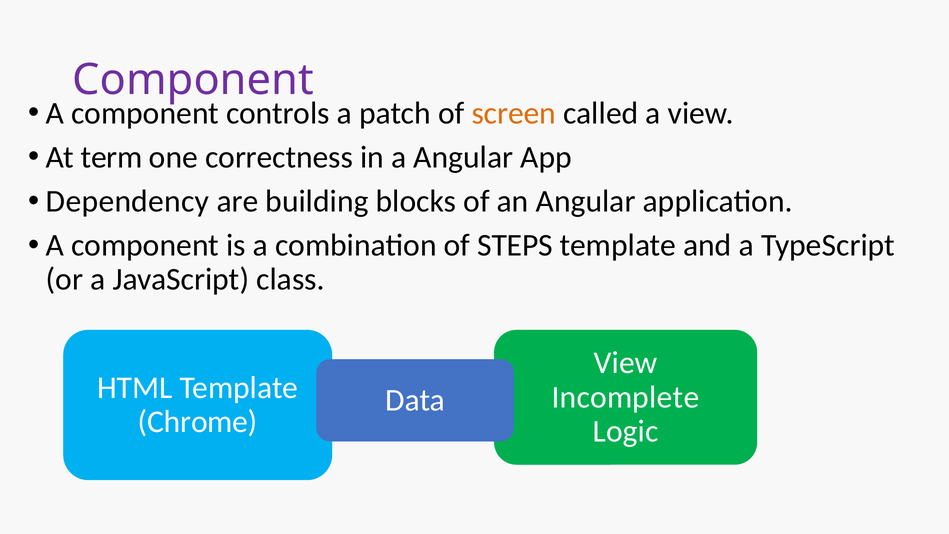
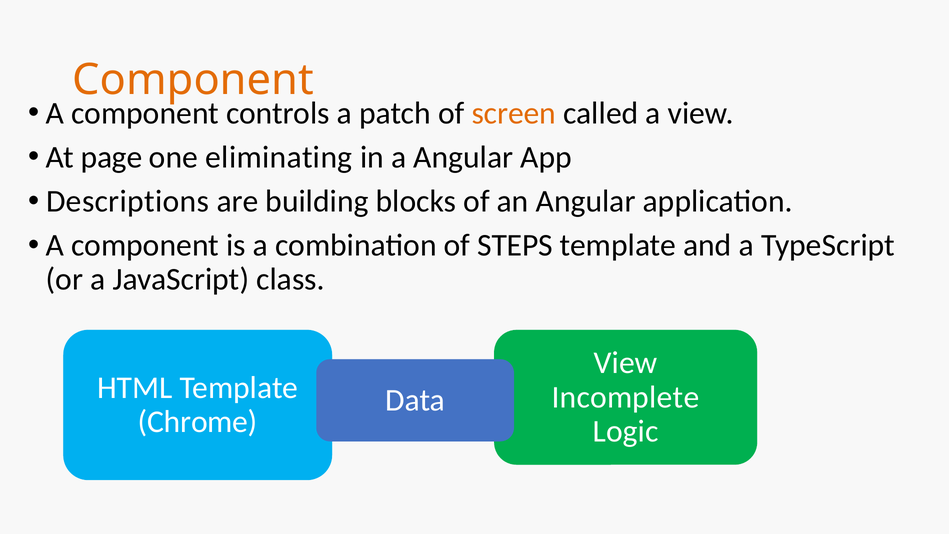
Component at (193, 80) colour: purple -> orange
term: term -> page
correctness: correctness -> eliminating
Dependency: Dependency -> Descriptions
